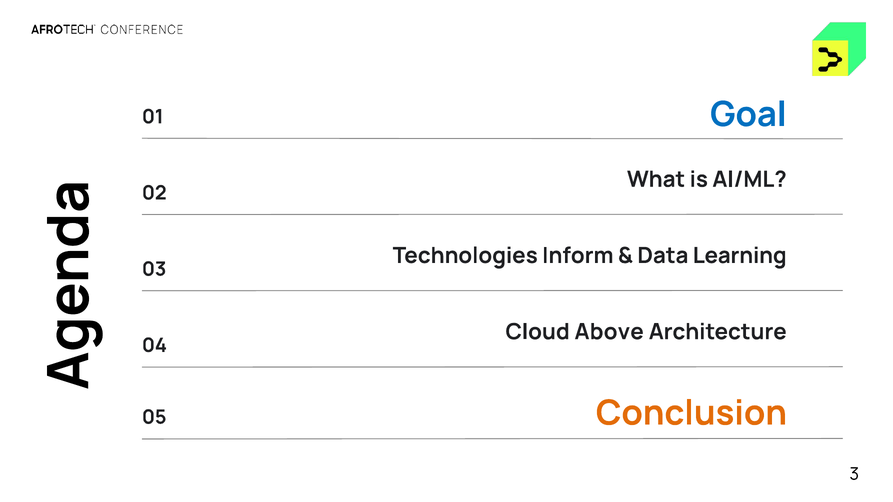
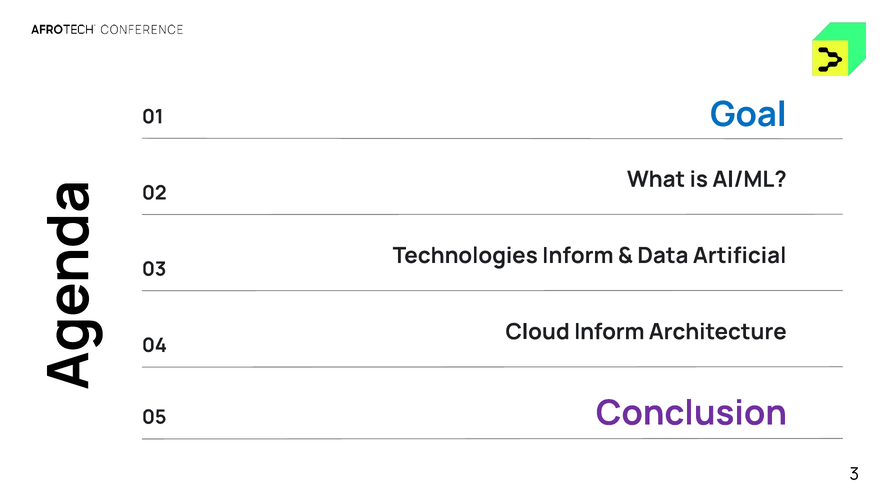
Learning: Learning -> Artificial
Cloud Above: Above -> Inform
Conclusion colour: orange -> purple
